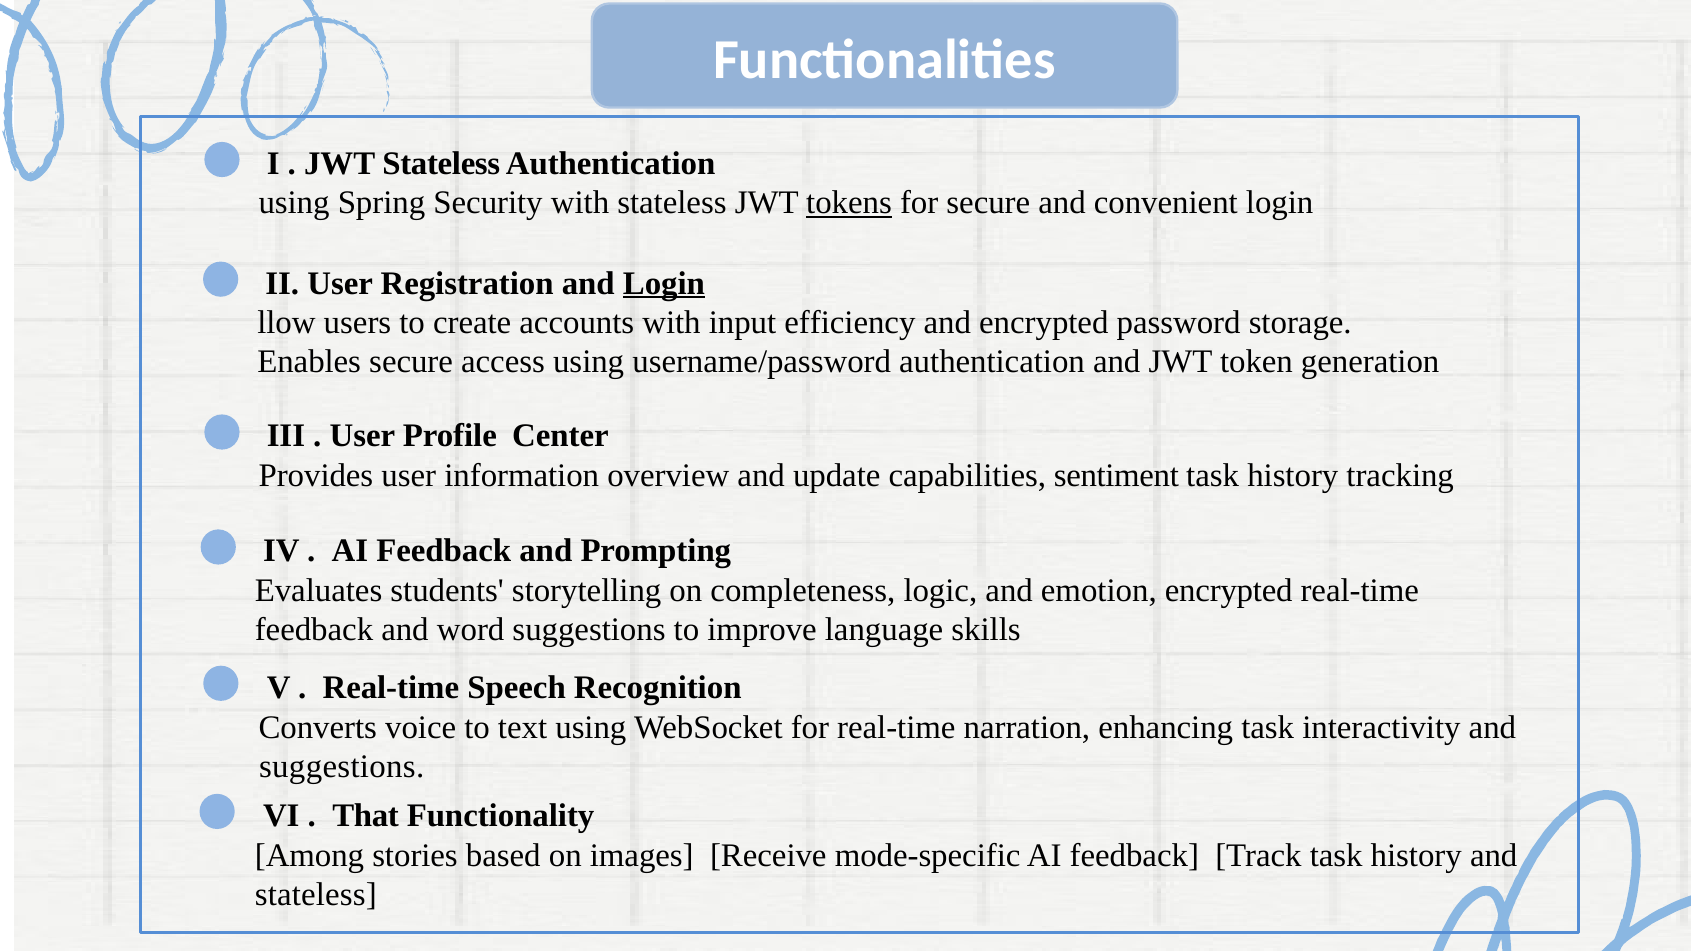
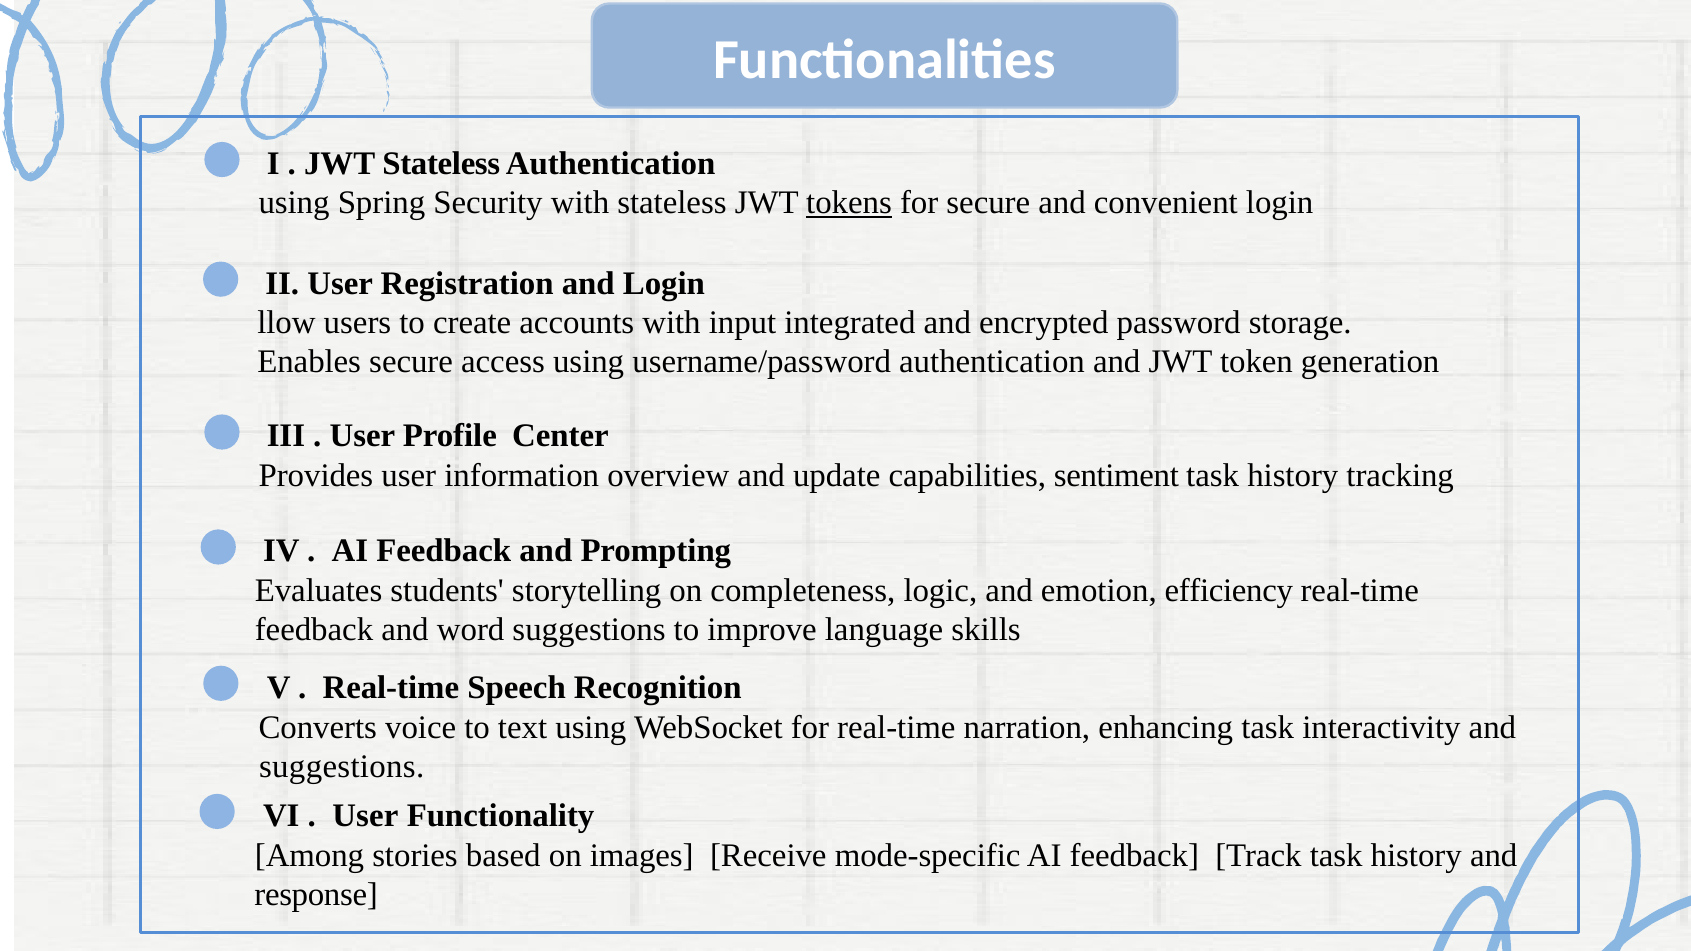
Login at (664, 283) underline: present -> none
efficiency: efficiency -> integrated
emotion encrypted: encrypted -> efficiency
That at (366, 816): That -> User
stateless at (316, 895): stateless -> response
